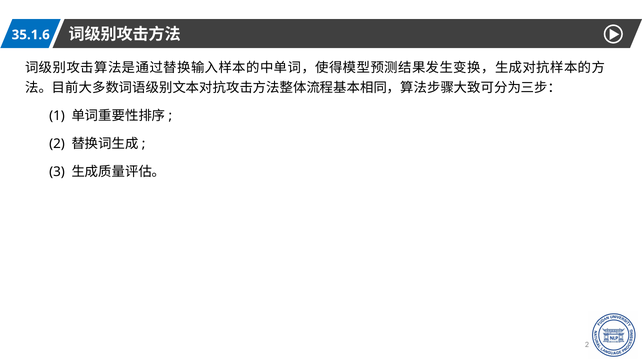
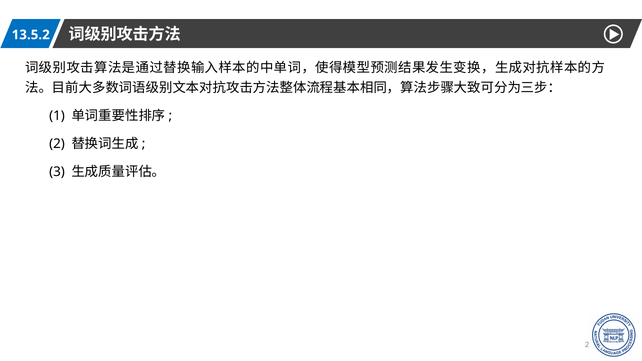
35.1.6: 35.1.6 -> 13.5.2
